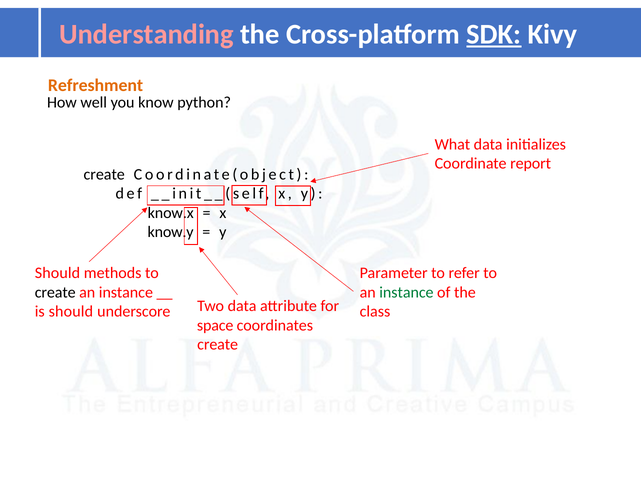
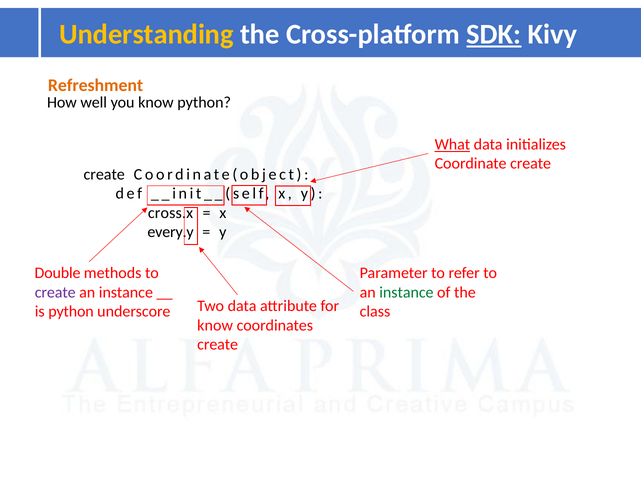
Understanding colour: pink -> yellow
What underline: none -> present
Coordinate report: report -> create
know.x: know.x -> cross.x
know.y: know.y -> every.y
Should at (57, 273): Should -> Double
create at (55, 292) colour: black -> purple
is should: should -> python
space at (215, 325): space -> know
